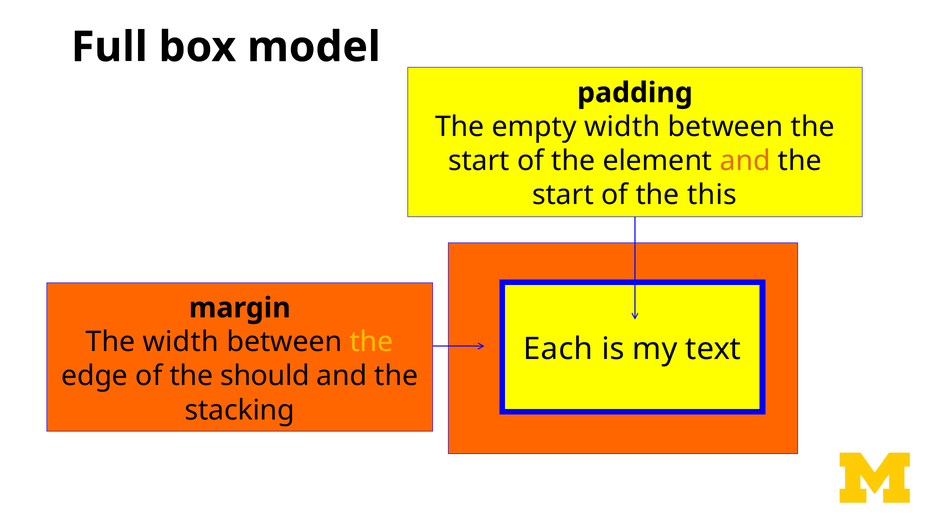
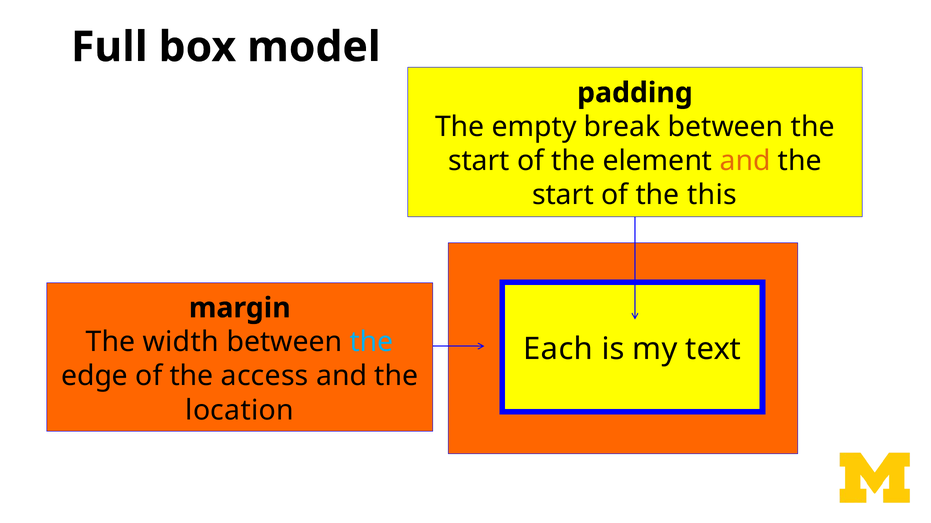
empty width: width -> break
the at (371, 342) colour: yellow -> light blue
should: should -> access
stacking: stacking -> location
